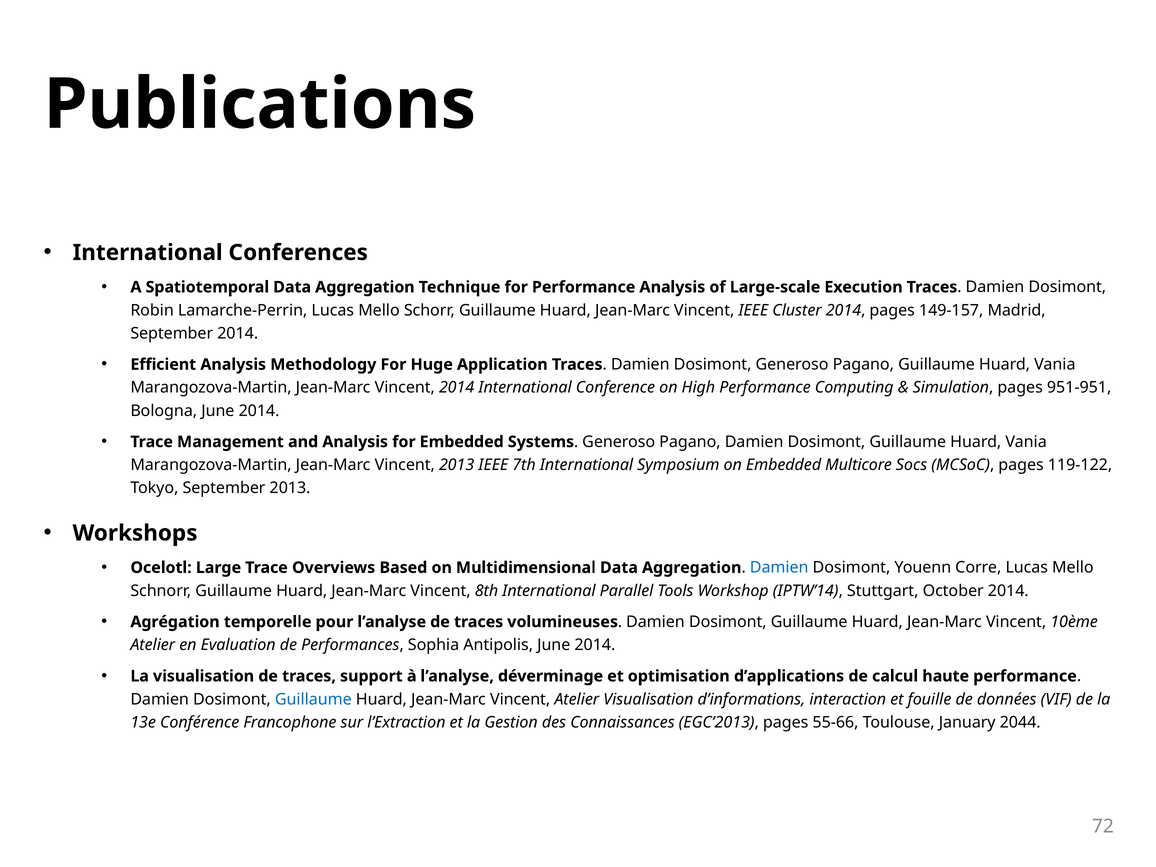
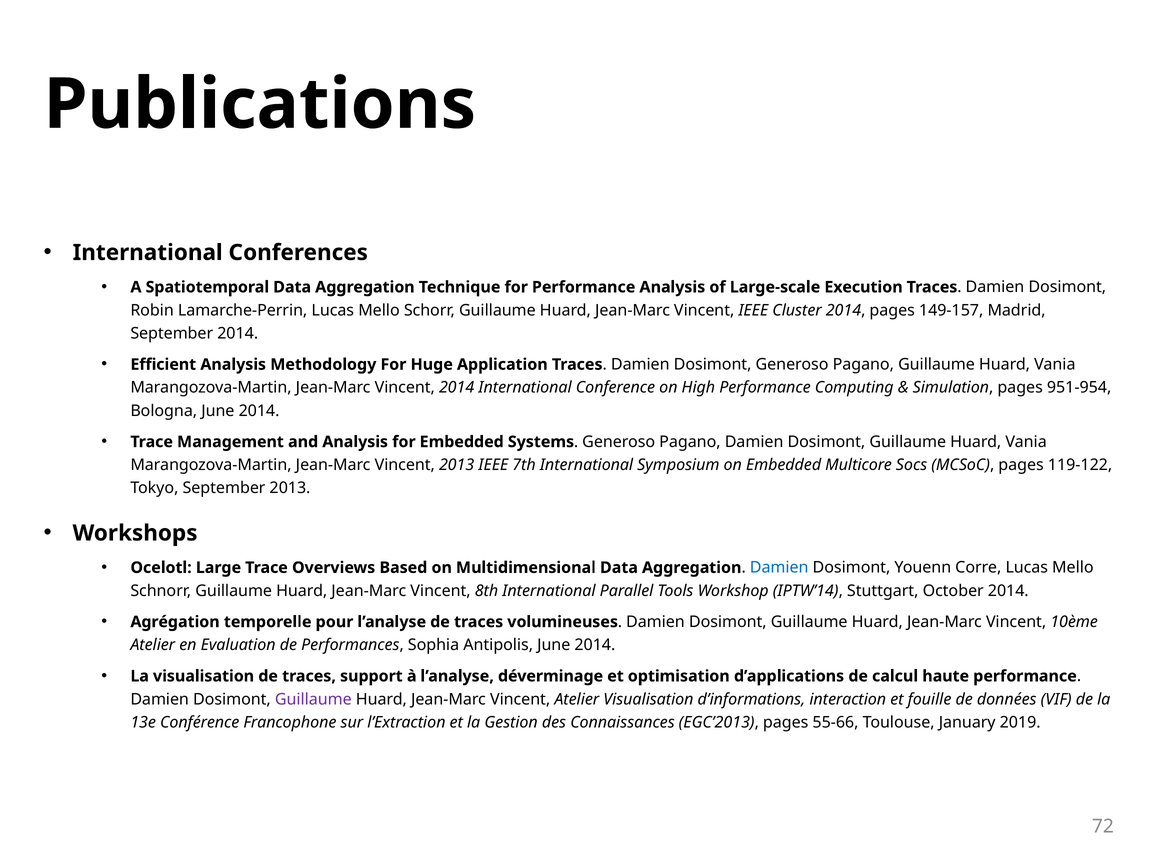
951-951: 951-951 -> 951-954
Guillaume at (313, 699) colour: blue -> purple
2044: 2044 -> 2019
